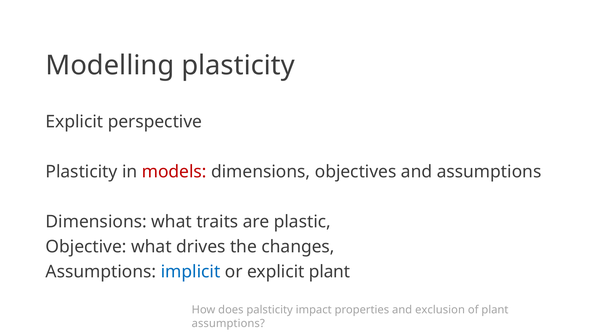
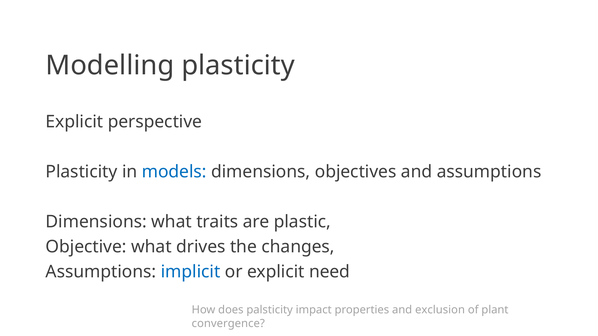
models colour: red -> blue
explicit plant: plant -> need
assumptions at (228, 324): assumptions -> convergence
